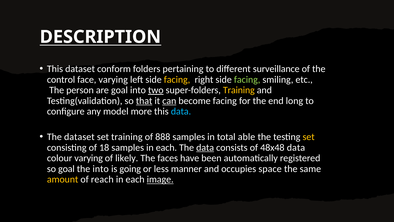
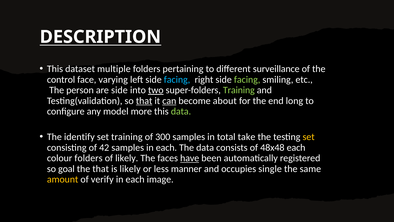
conform: conform -> multiple
facing at (177, 79) colour: yellow -> light blue
are goal: goal -> side
Training at (239, 90) colour: yellow -> light green
become facing: facing -> about
data at (181, 111) colour: light blue -> light green
The dataset: dataset -> identify
888: 888 -> 300
able: able -> take
18: 18 -> 42
data at (205, 147) underline: present -> none
48x48 data: data -> each
colour varying: varying -> folders
have underline: none -> present
the into: into -> that
is going: going -> likely
space: space -> single
reach: reach -> verify
image underline: present -> none
